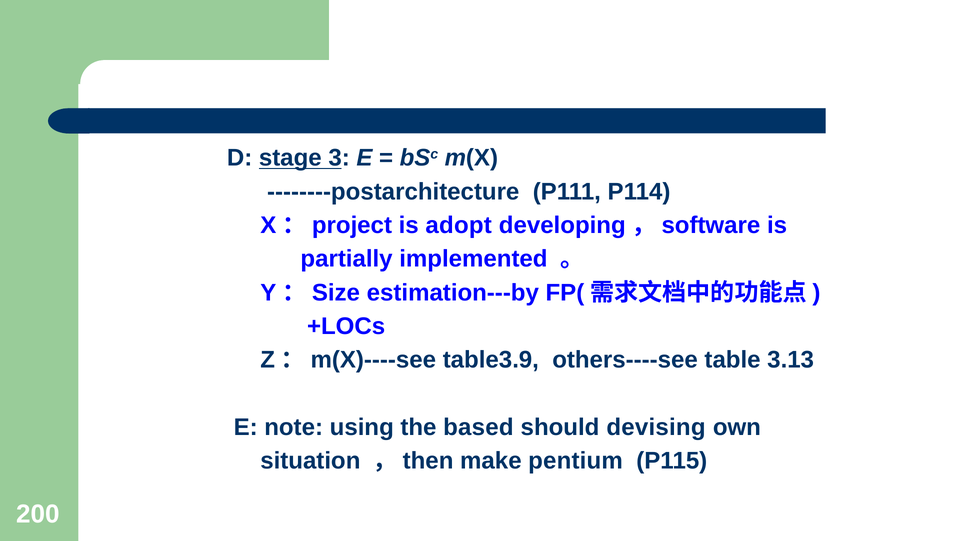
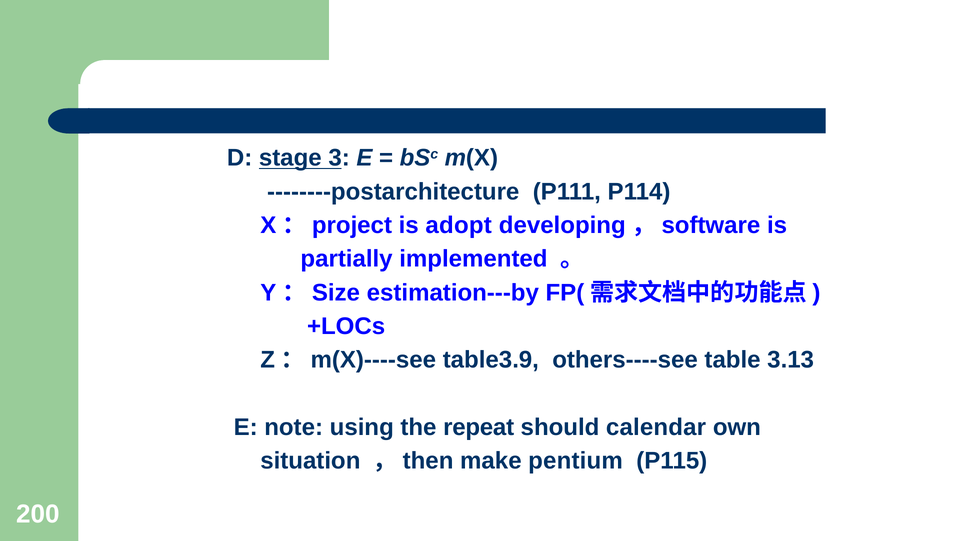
based: based -> repeat
devising: devising -> calendar
